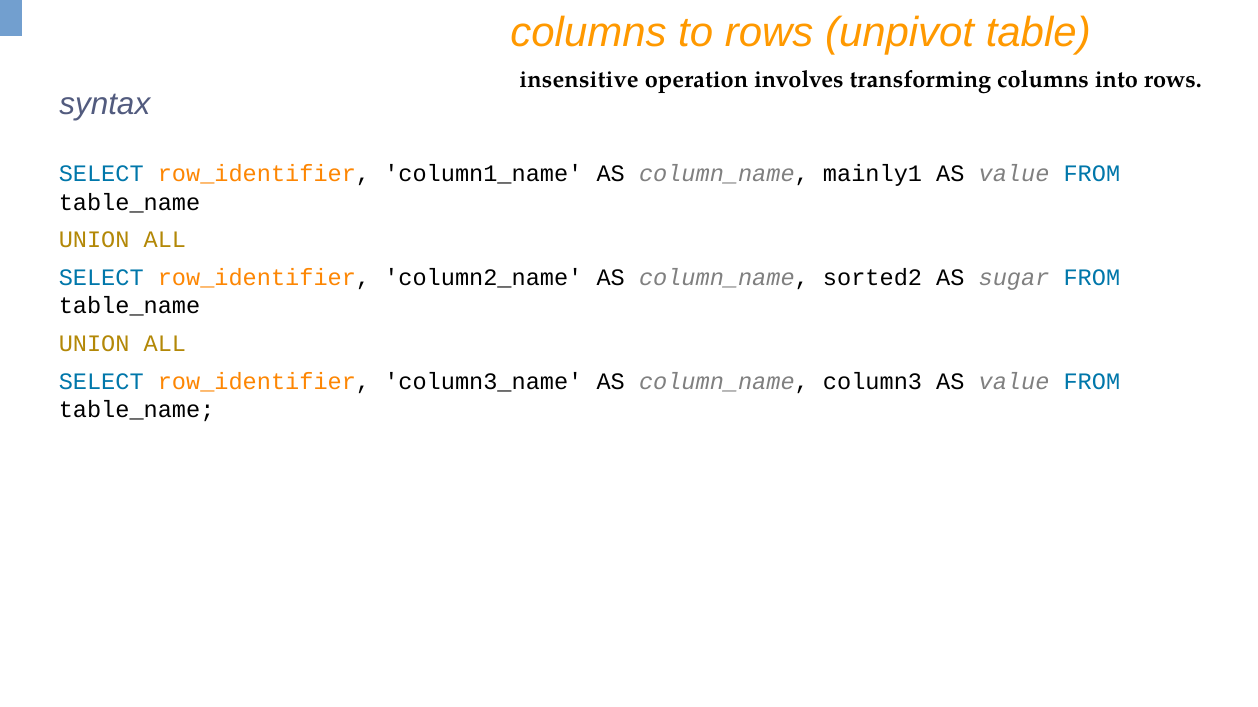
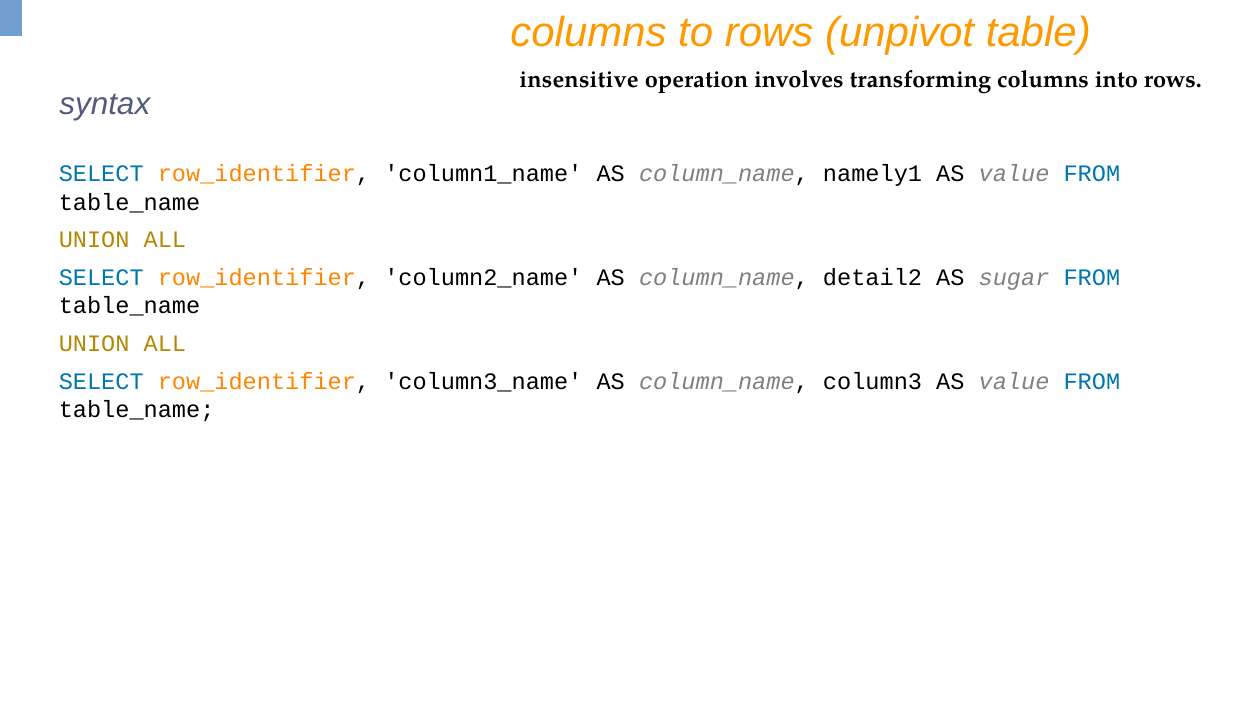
mainly1: mainly1 -> namely1
sorted2: sorted2 -> detail2
